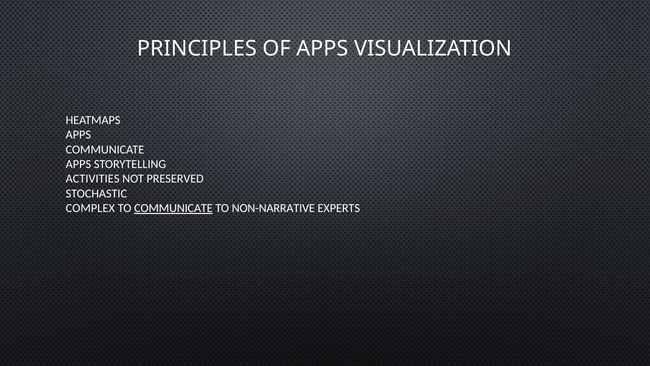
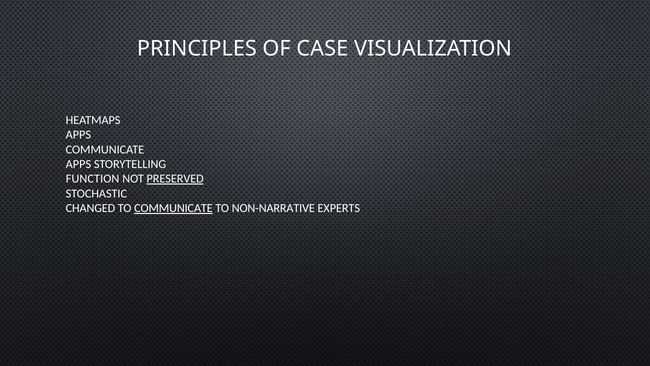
OF APPS: APPS -> CASE
ACTIVITIES: ACTIVITIES -> FUNCTION
PRESERVED underline: none -> present
COMPLEX: COMPLEX -> CHANGED
